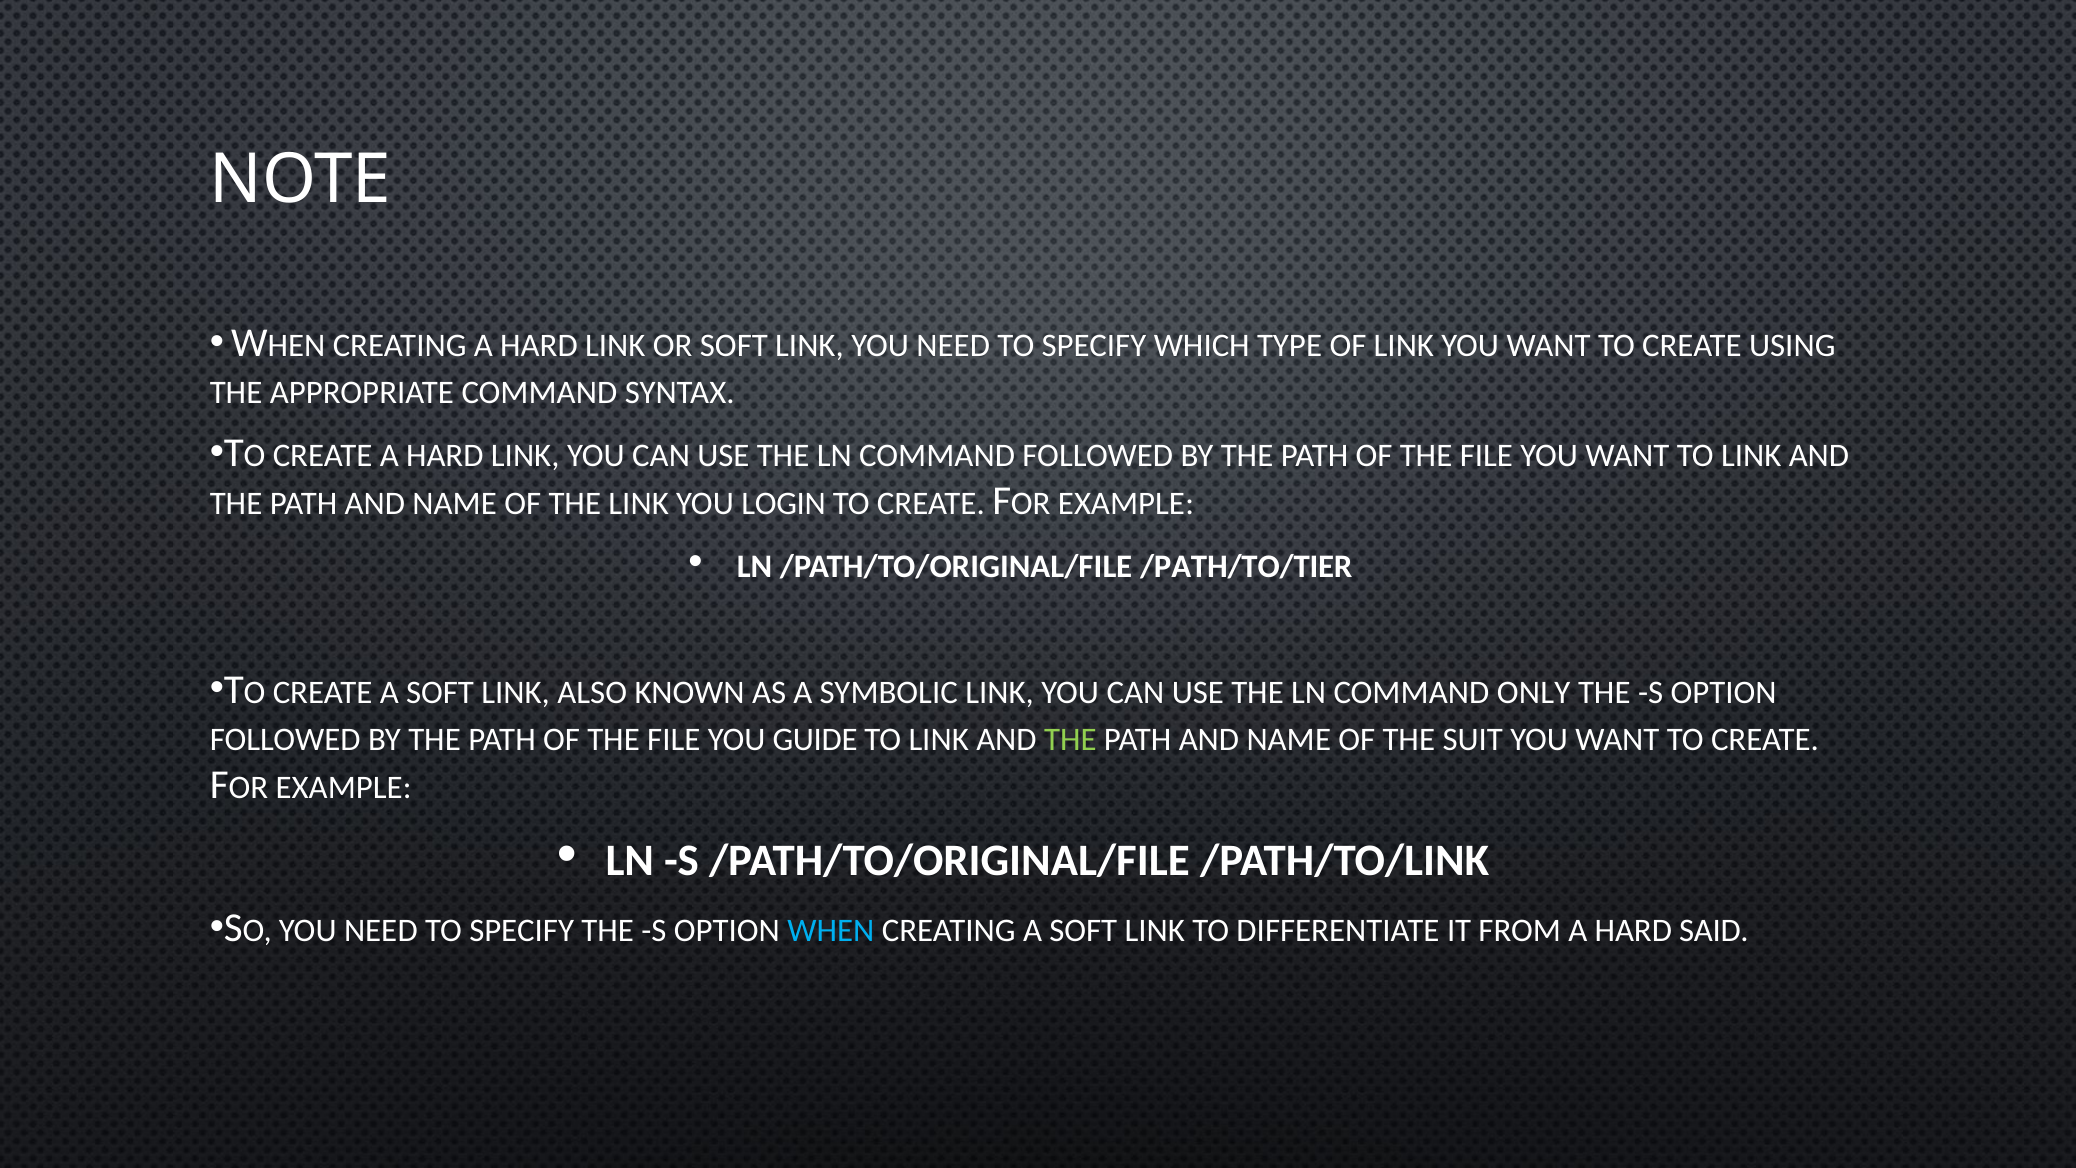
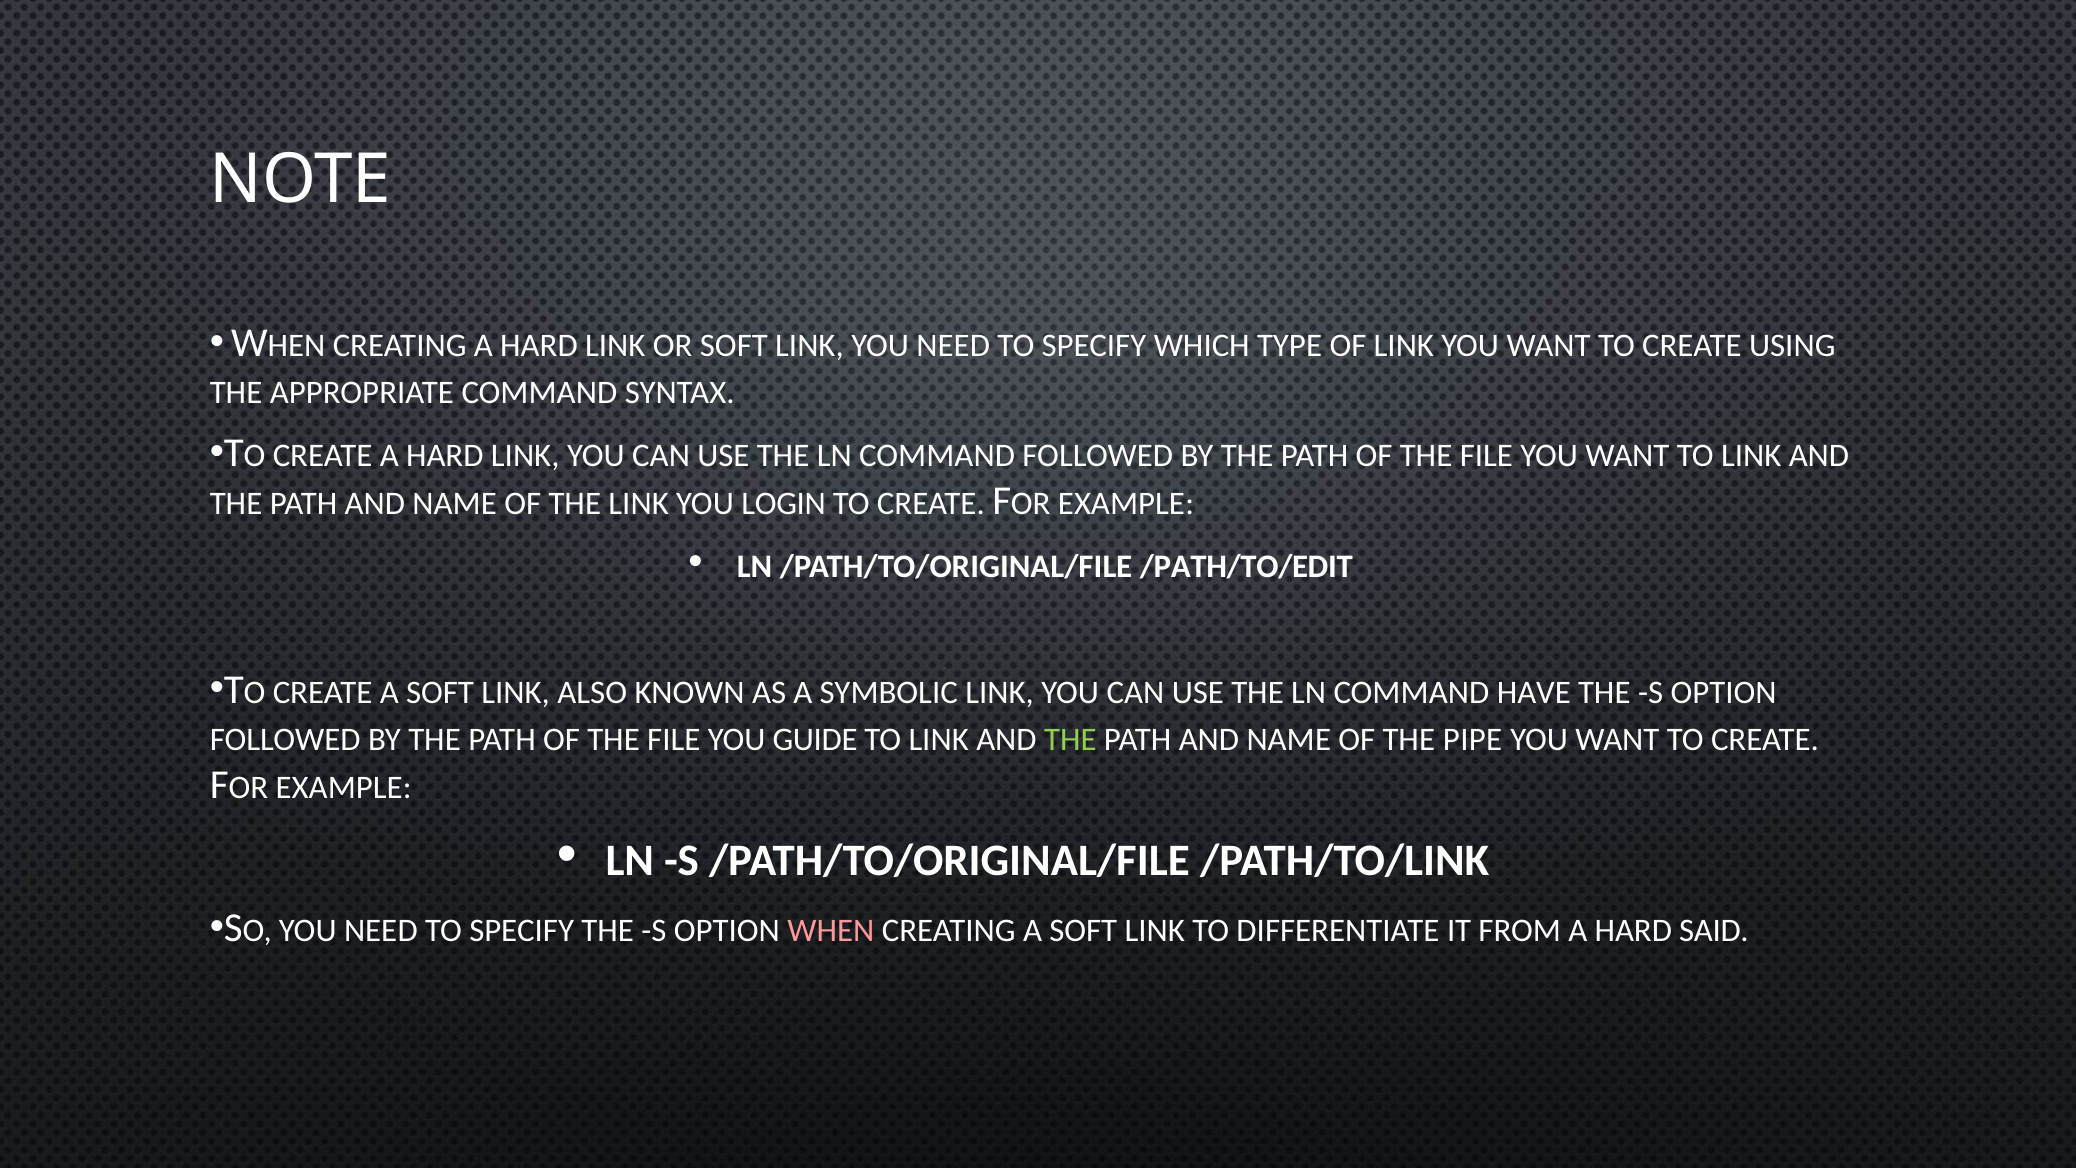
/PATH/TO/TIER: /PATH/TO/TIER -> /PATH/TO/EDIT
ONLY: ONLY -> HAVE
SUIT: SUIT -> PIPE
WHEN colour: light blue -> pink
